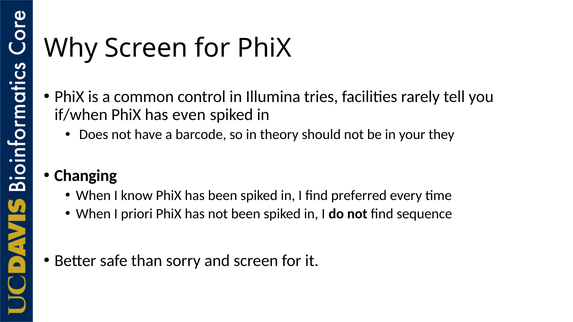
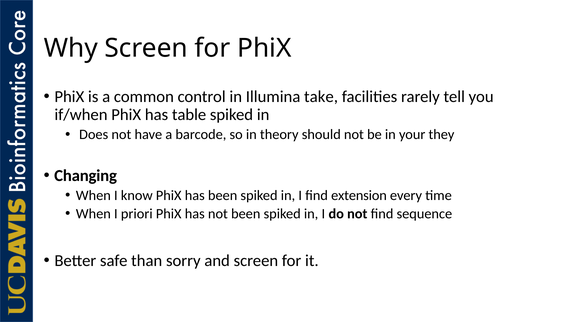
tries: tries -> take
even: even -> table
preferred: preferred -> extension
